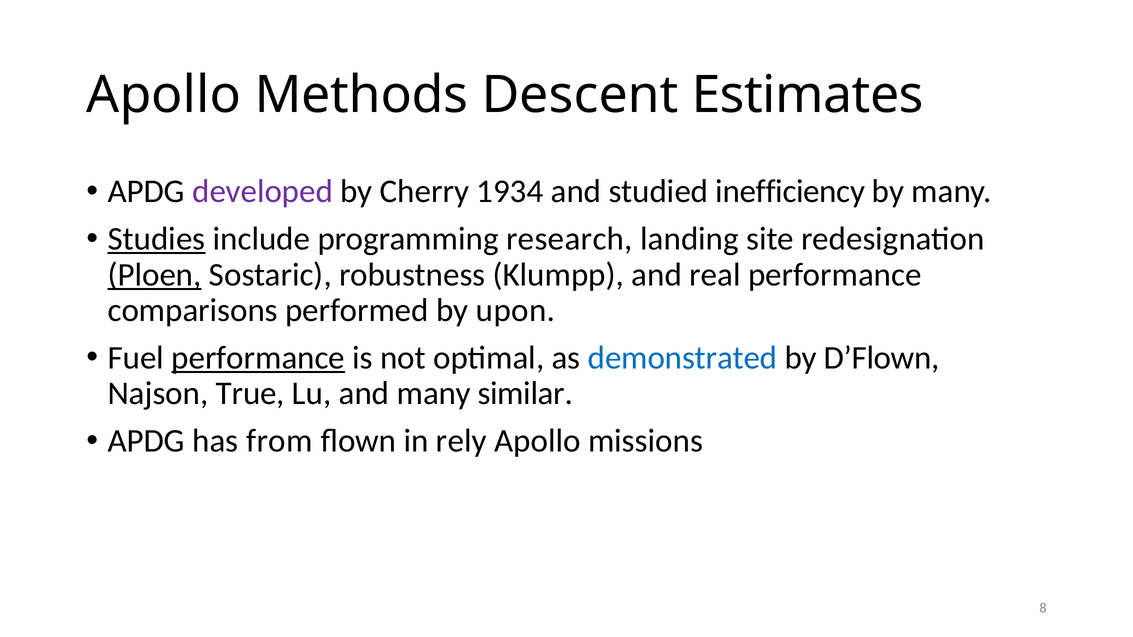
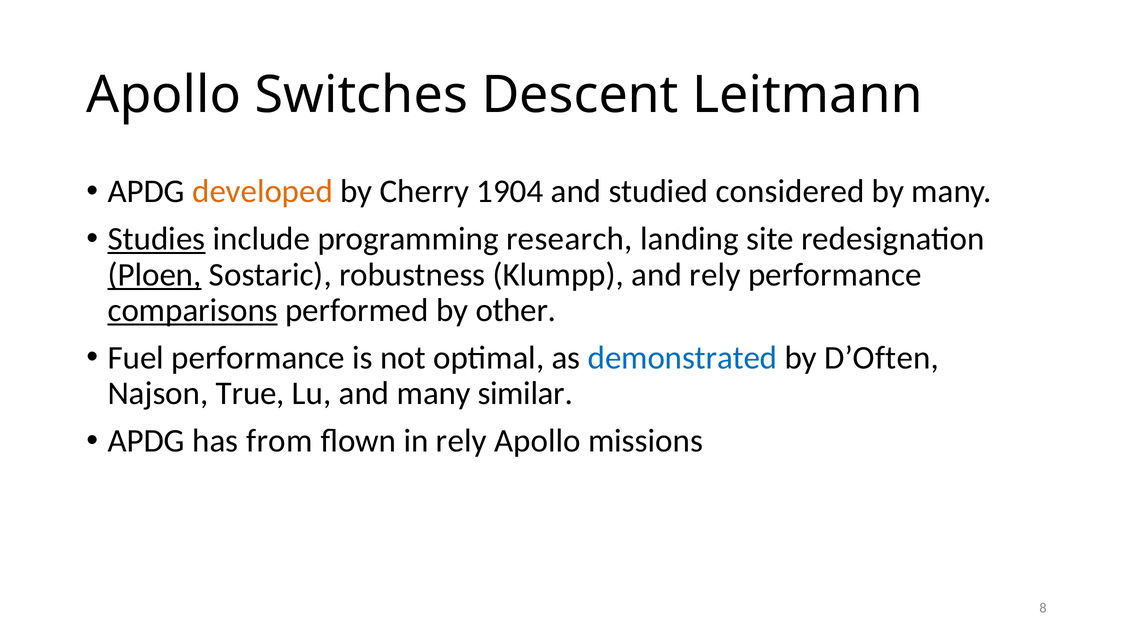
Methods: Methods -> Switches
Estimates: Estimates -> Leitmann
developed colour: purple -> orange
1934: 1934 -> 1904
inefficiency: inefficiency -> considered
and real: real -> rely
comparisons underline: none -> present
upon: upon -> other
performance at (258, 358) underline: present -> none
D’Flown: D’Flown -> D’Often
